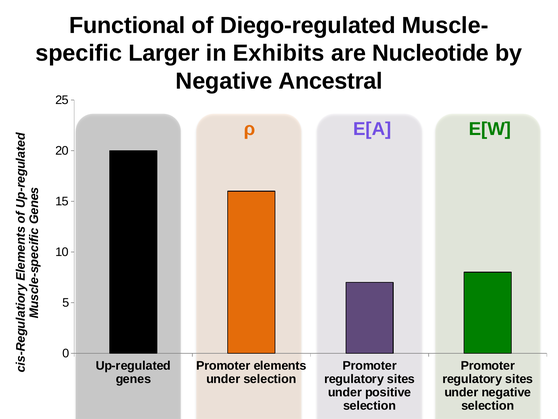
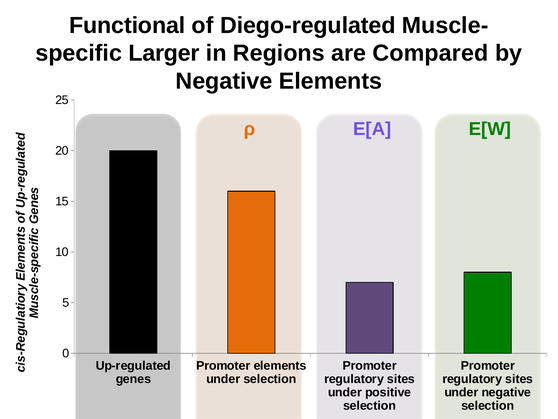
Exhibits: Exhibits -> Regions
Nucleotide: Nucleotide -> Compared
Negative Ancestral: Ancestral -> Elements
